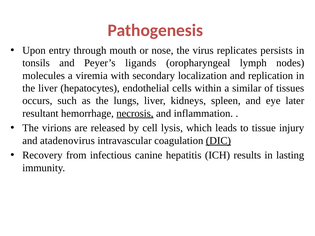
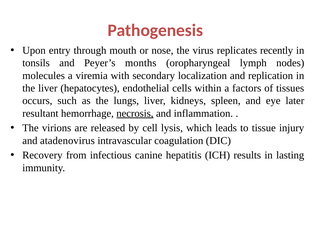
persists: persists -> recently
ligands: ligands -> months
similar: similar -> factors
DIC underline: present -> none
